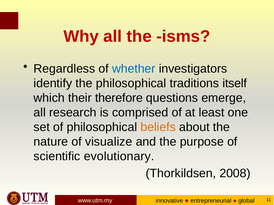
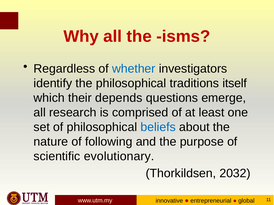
therefore: therefore -> depends
beliefs colour: orange -> blue
visualize: visualize -> following
2008: 2008 -> 2032
